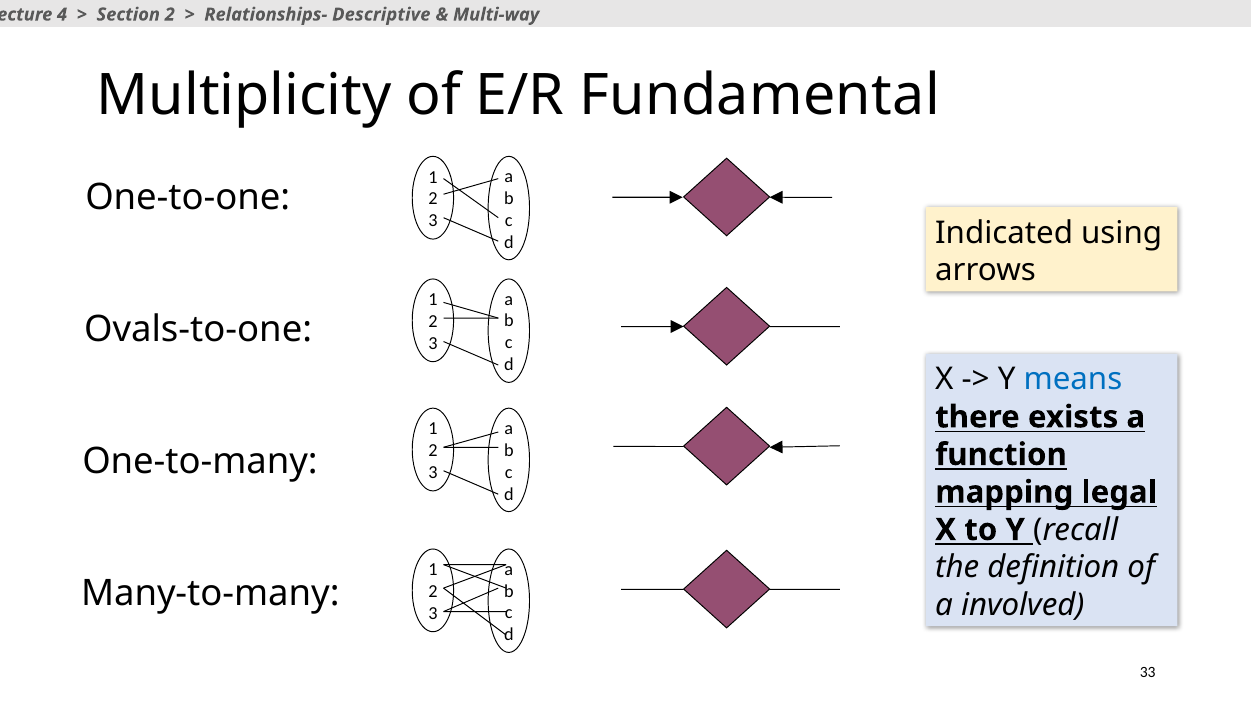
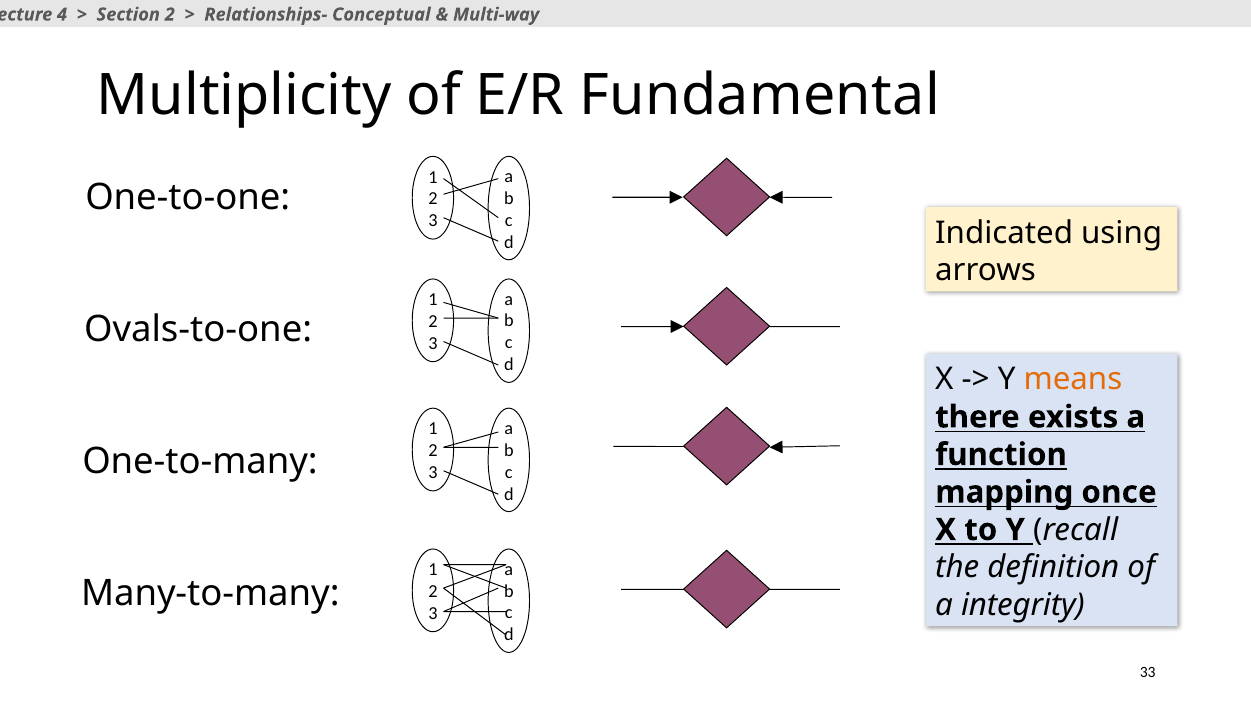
Descriptive: Descriptive -> Conceptual
means colour: blue -> orange
legal: legal -> once
involved: involved -> integrity
